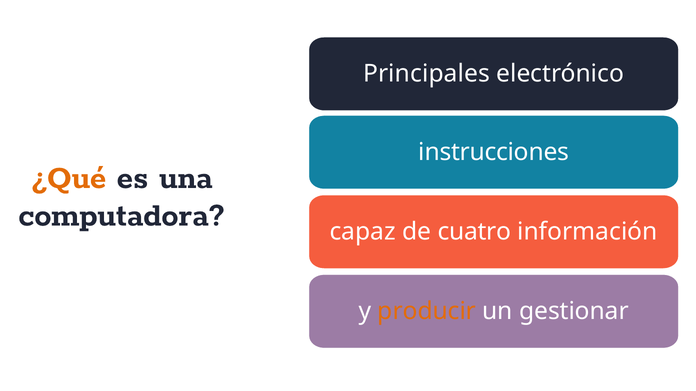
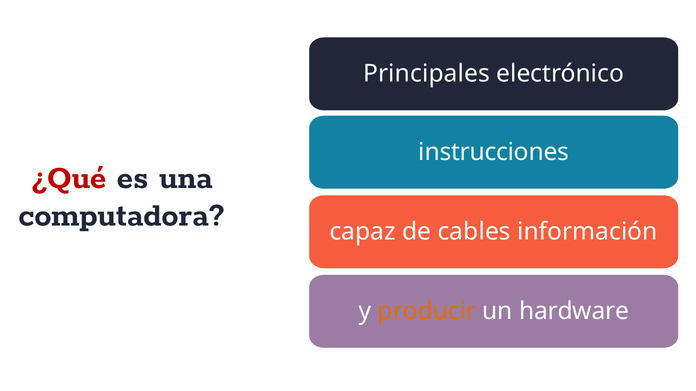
¿Qué colour: orange -> red
cuatro: cuatro -> cables
gestionar: gestionar -> hardware
